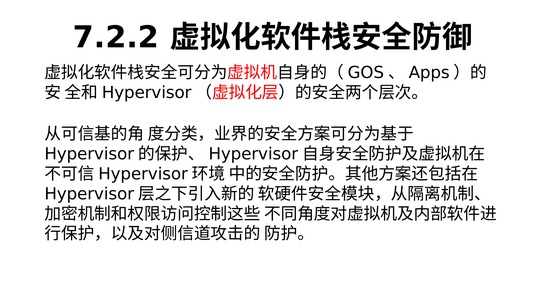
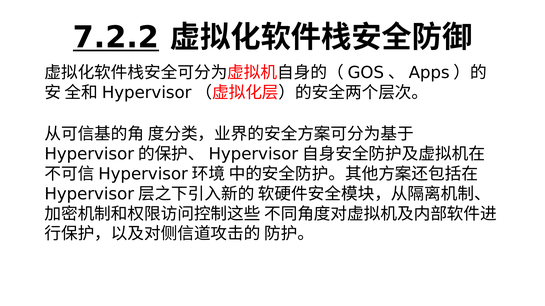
7.2.2 underline: none -> present
